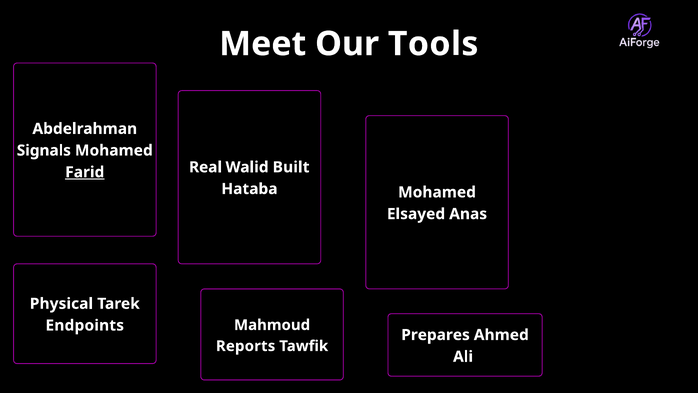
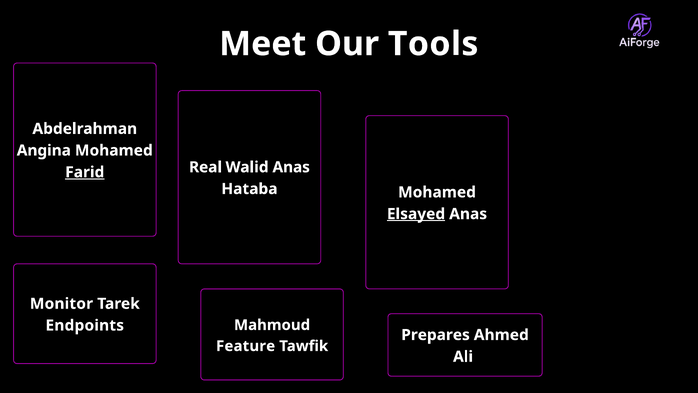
Signals: Signals -> Angina
Walid Built: Built -> Anas
Elsayed underline: none -> present
Physical: Physical -> Monitor
Reports: Reports -> Feature
